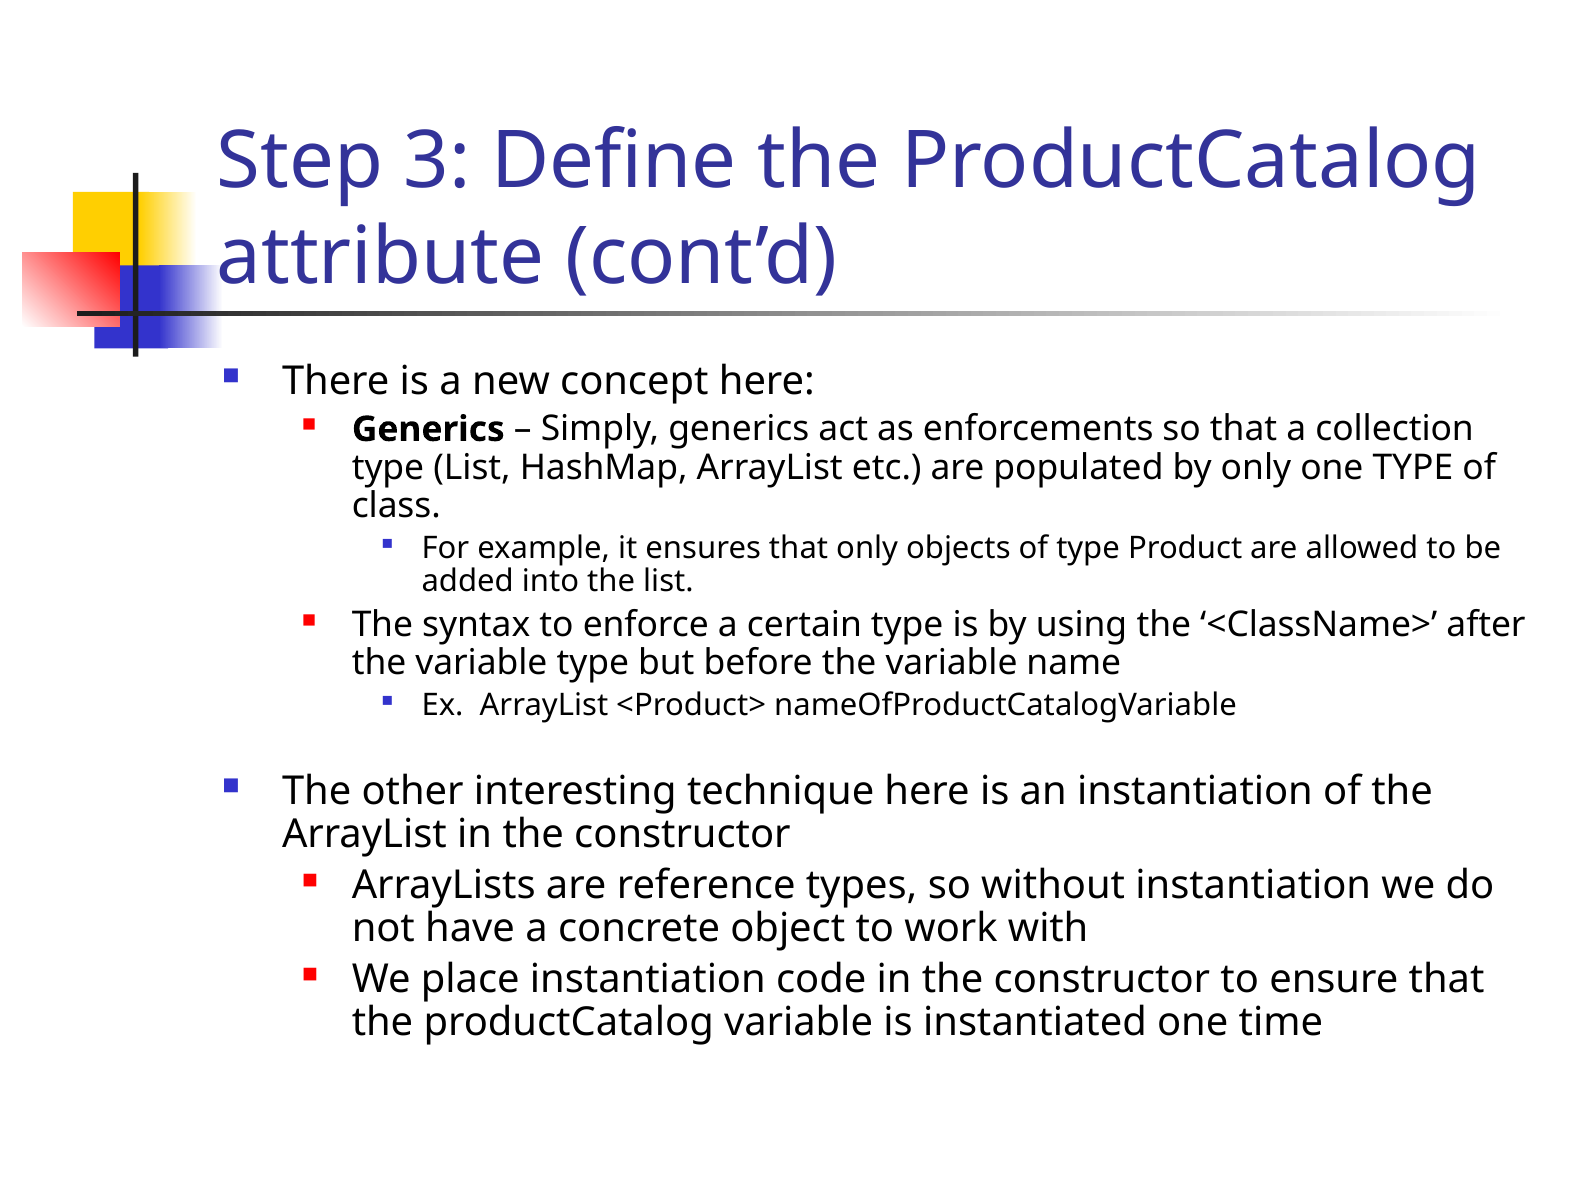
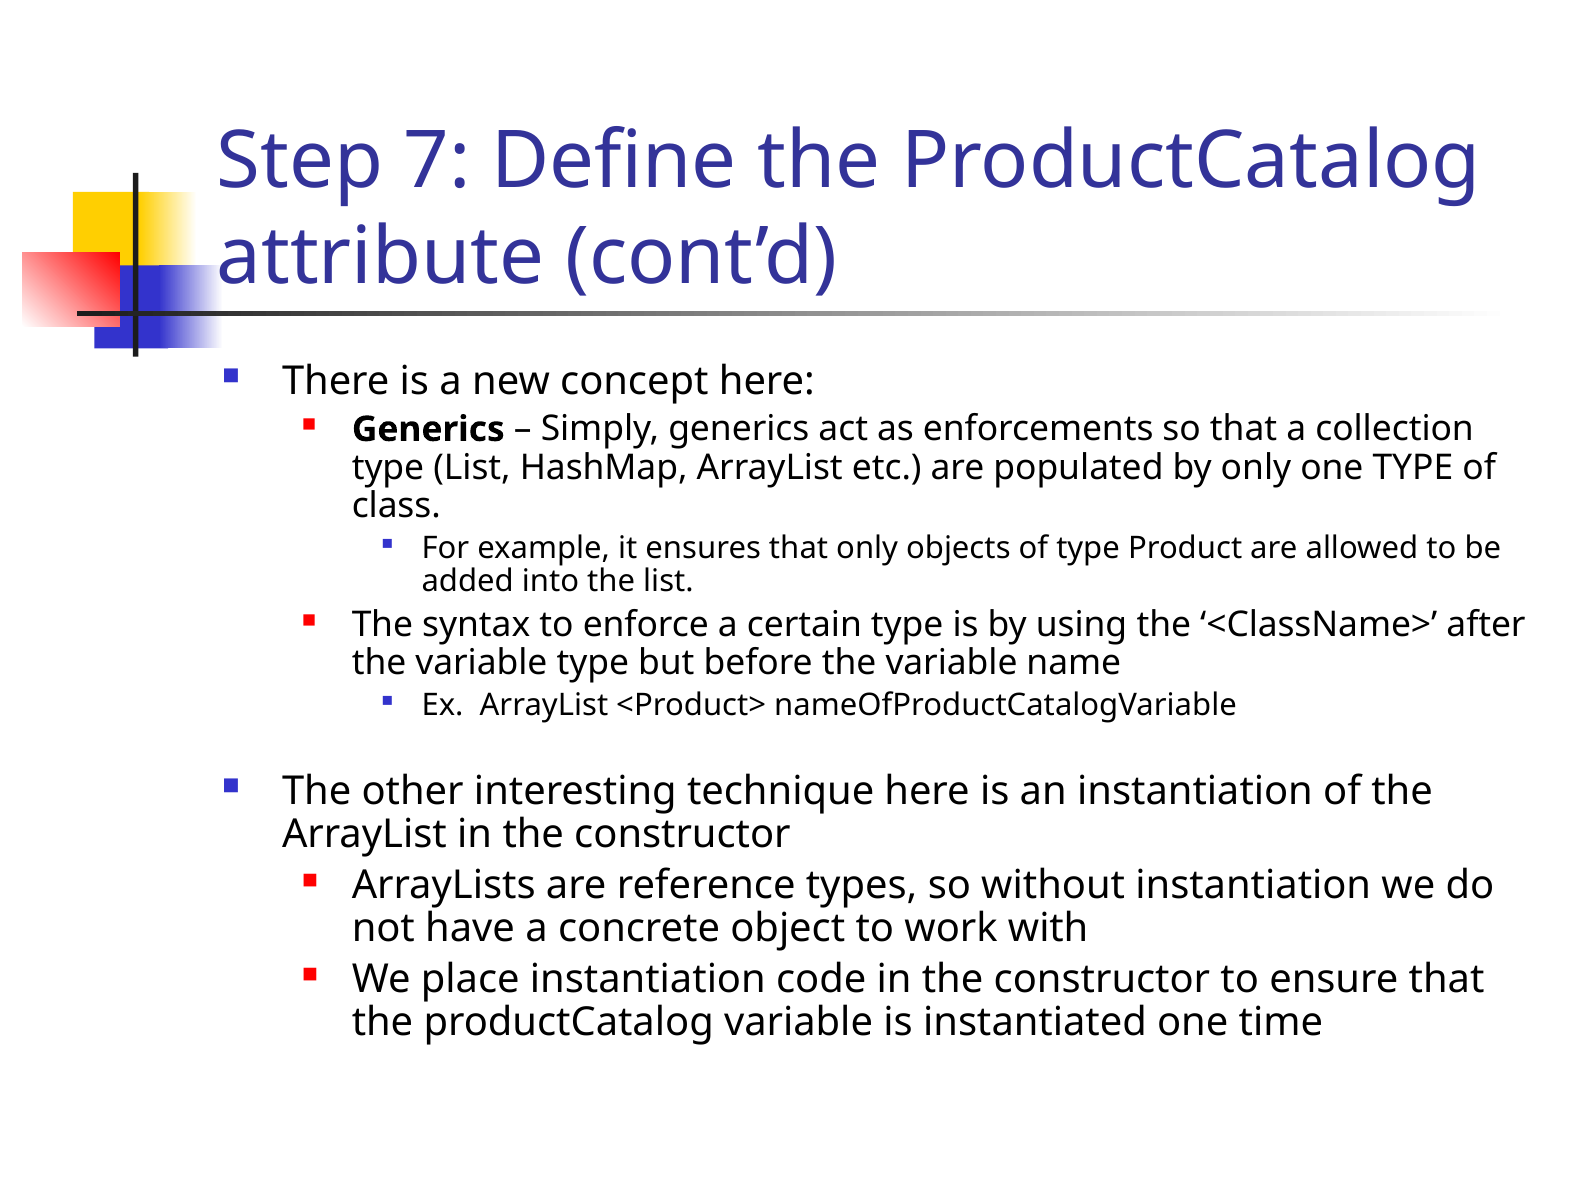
3: 3 -> 7
